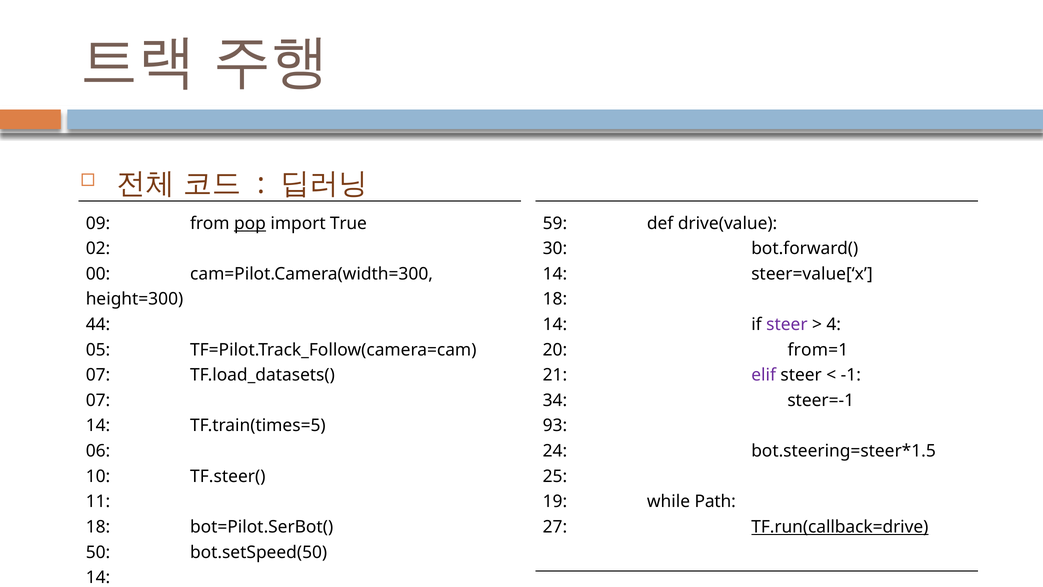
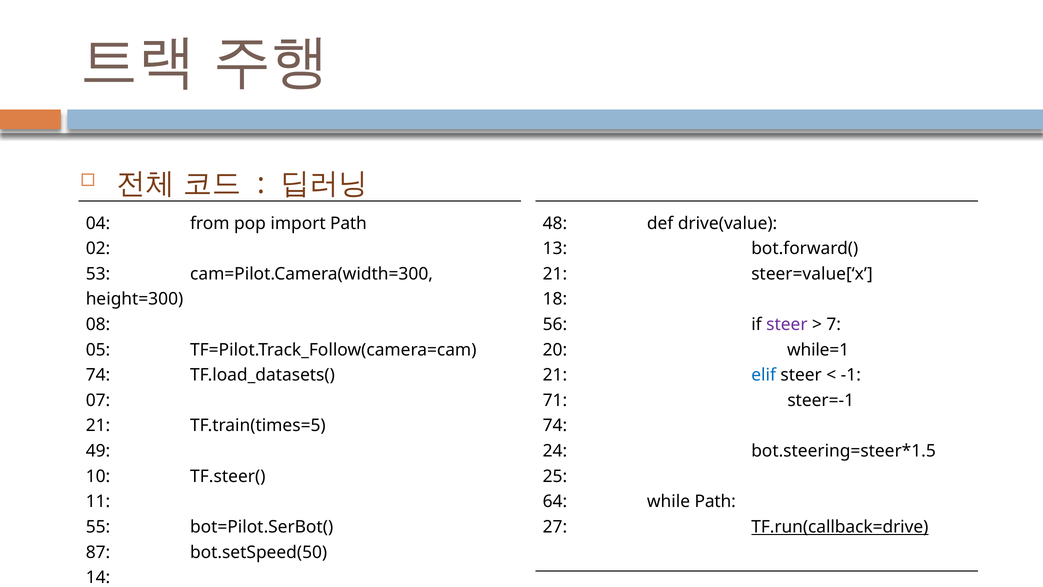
09: 09 -> 04
pop underline: present -> none
import True: True -> Path
59: 59 -> 48
30: 30 -> 13
00: 00 -> 53
14 at (555, 274): 14 -> 21
44: 44 -> 08
14 at (555, 324): 14 -> 56
4: 4 -> 7
from=1: from=1 -> while=1
07 at (98, 375): 07 -> 74
elif colour: purple -> blue
34: 34 -> 71
14 at (98, 426): 14 -> 21
93 at (555, 426): 93 -> 74
06: 06 -> 49
19: 19 -> 64
18 at (98, 527): 18 -> 55
50: 50 -> 87
